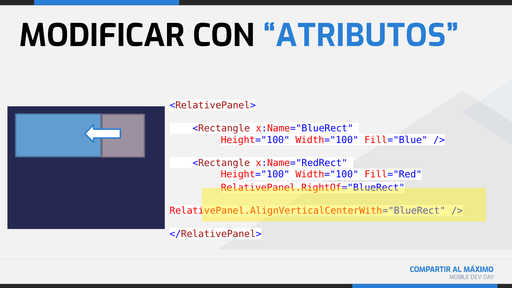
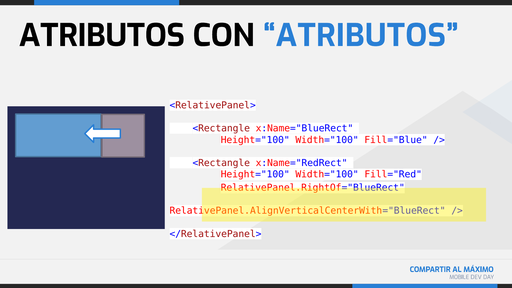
MODIFICAR at (102, 36): MODIFICAR -> ATRIBUTOS
